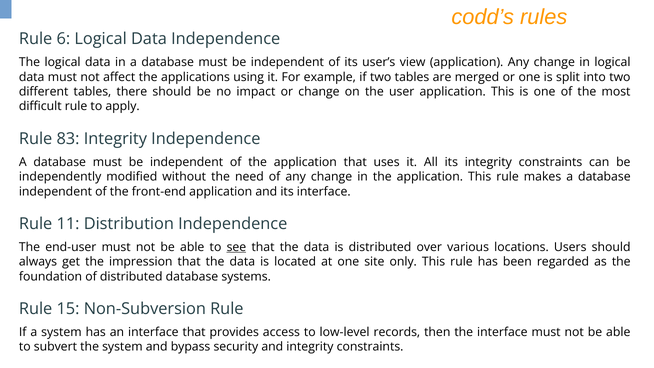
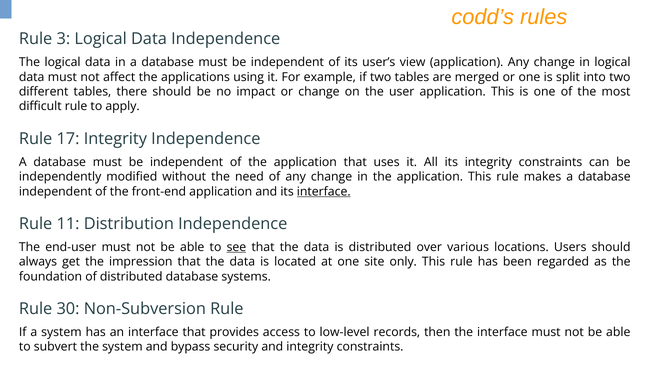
6: 6 -> 3
83: 83 -> 17
interface at (324, 191) underline: none -> present
15: 15 -> 30
